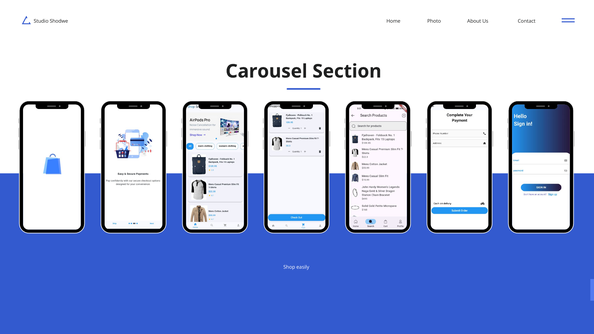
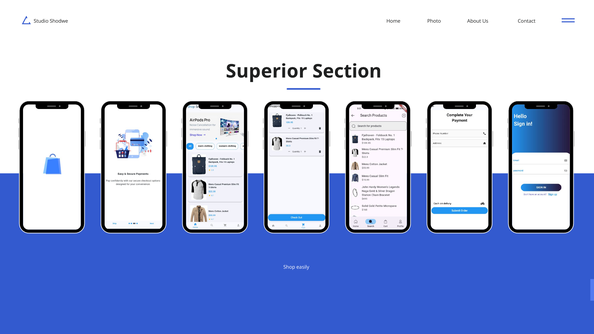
Carousel: Carousel -> Superior
